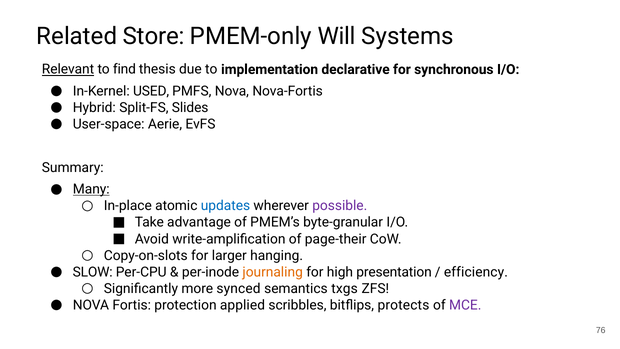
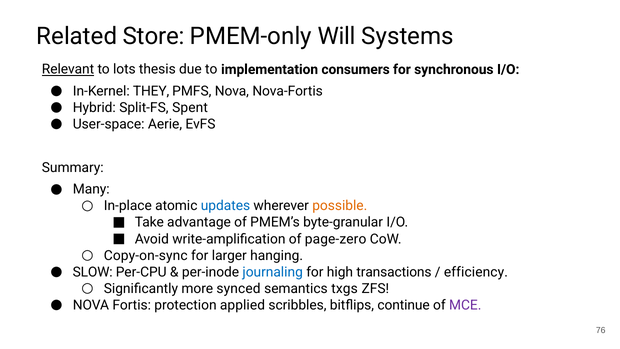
find: find -> lots
declarative: declarative -> consumers
USED: USED -> THEY
Slides: Slides -> Spent
Many underline: present -> none
possible colour: purple -> orange
page-their: page-their -> page-zero
Copy-on-slots: Copy-on-slots -> Copy-on-sync
journaling colour: orange -> blue
presentation: presentation -> transactions
protects: protects -> continue
